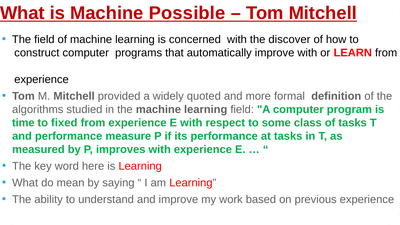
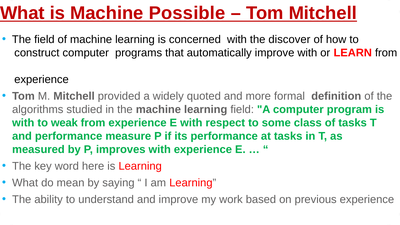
time at (23, 123): time -> with
fixed: fixed -> weak
